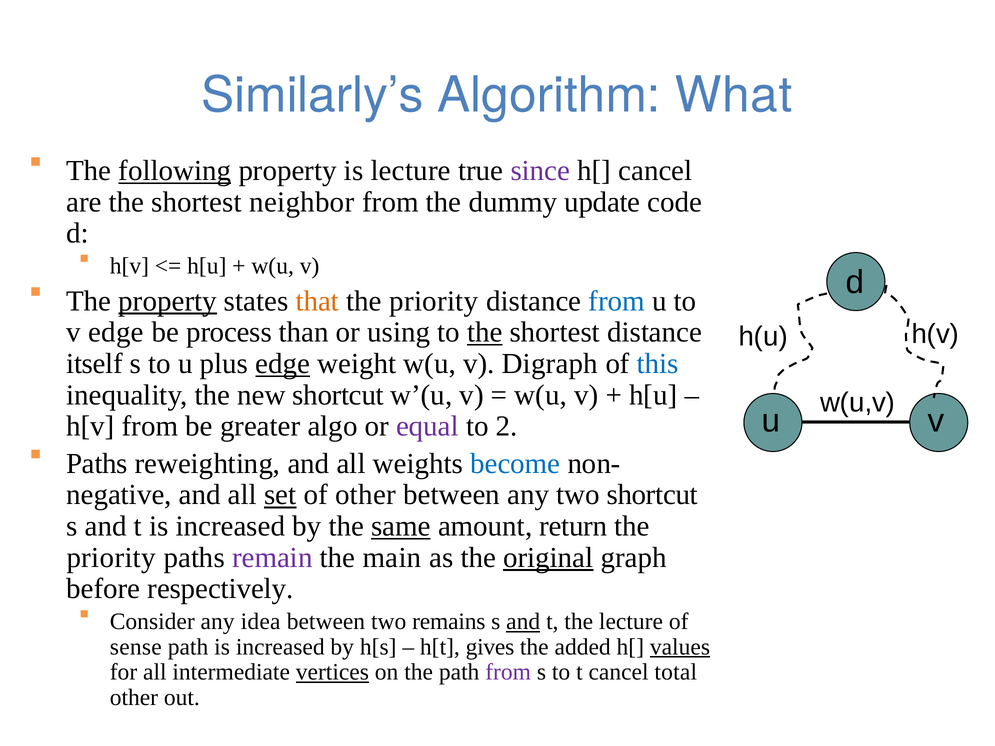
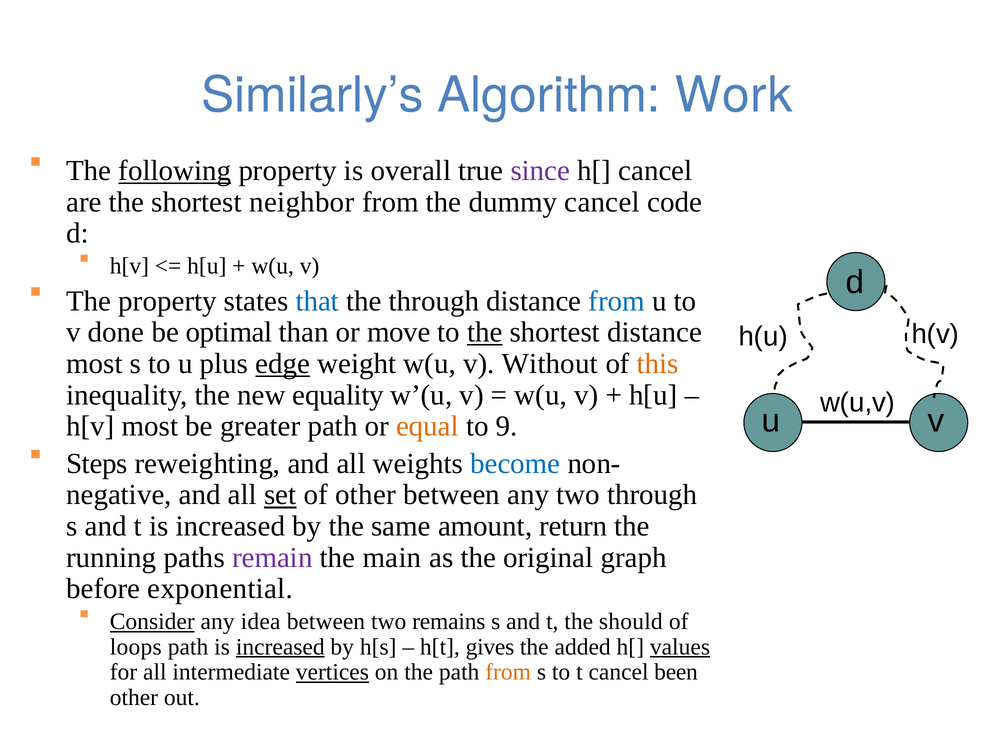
What: What -> Work
is lecture: lecture -> overall
dummy update: update -> cancel
property at (168, 301) underline: present -> none
that colour: orange -> blue
priority at (434, 301): priority -> through
v edge: edge -> done
process: process -> optimal
using: using -> move
itself at (95, 364): itself -> most
Digraph: Digraph -> Without
this colour: blue -> orange
new shortcut: shortcut -> equality
h[v from: from -> most
greater algo: algo -> path
equal colour: purple -> orange
2: 2 -> 9
Paths at (97, 464): Paths -> Steps
two shortcut: shortcut -> through
same underline: present -> none
priority at (111, 558): priority -> running
original underline: present -> none
respectively: respectively -> exponential
Consider underline: none -> present
and at (523, 622) underline: present -> none
the lecture: lecture -> should
sense: sense -> loops
increased at (280, 647) underline: none -> present
from at (508, 672) colour: purple -> orange
total: total -> been
